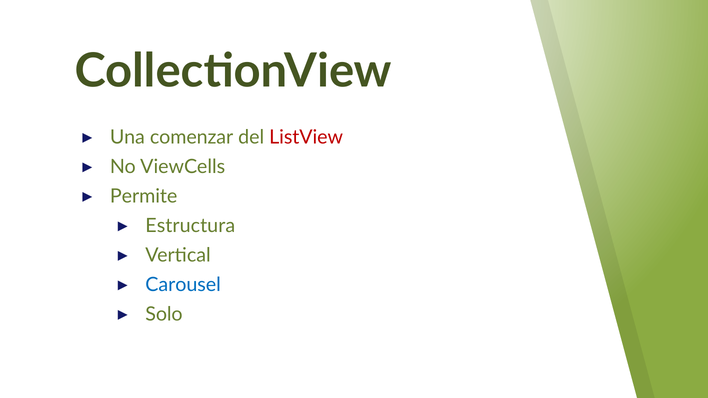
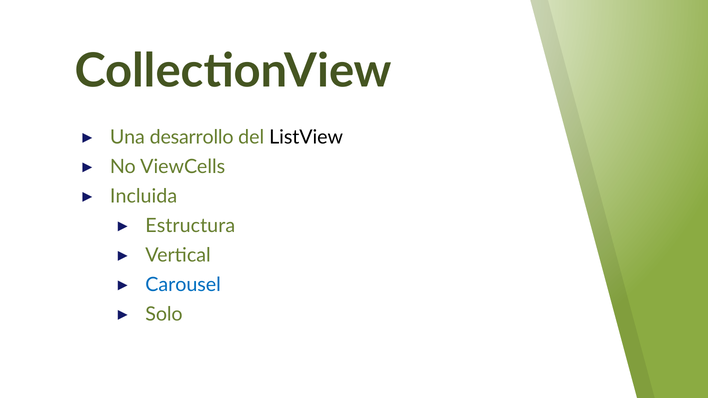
comenzar: comenzar -> desarrollo
ListView colour: red -> black
Permite: Permite -> Incluida
